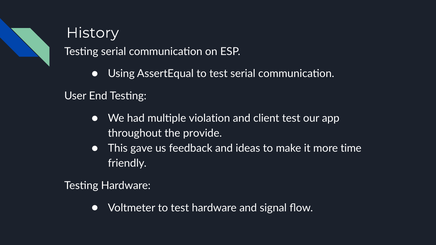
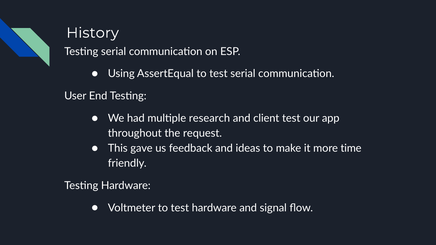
violation: violation -> research
provide: provide -> request
